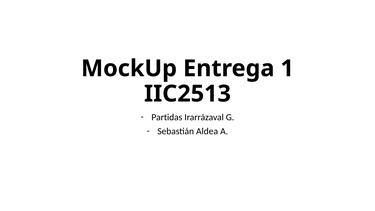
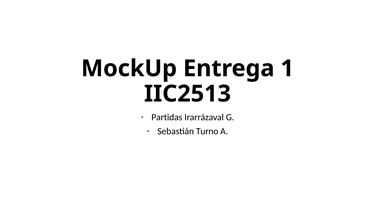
Aldea: Aldea -> Turno
